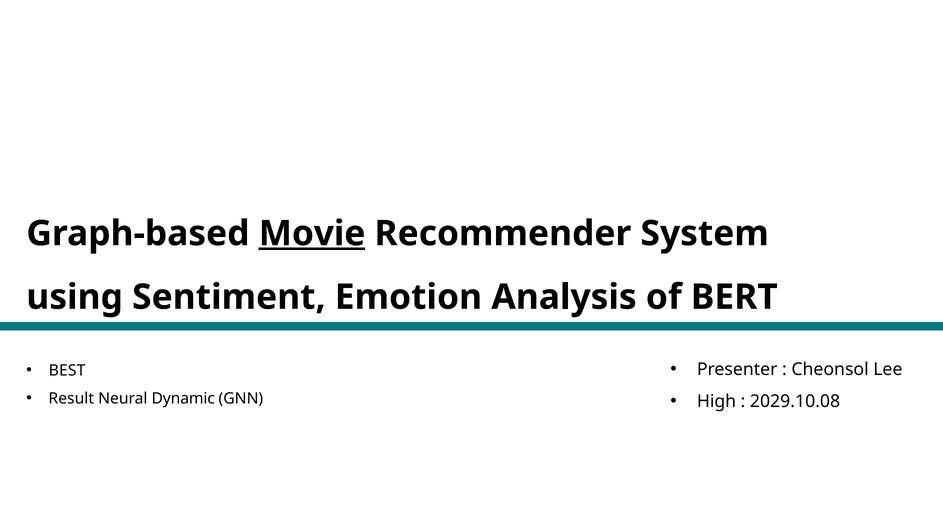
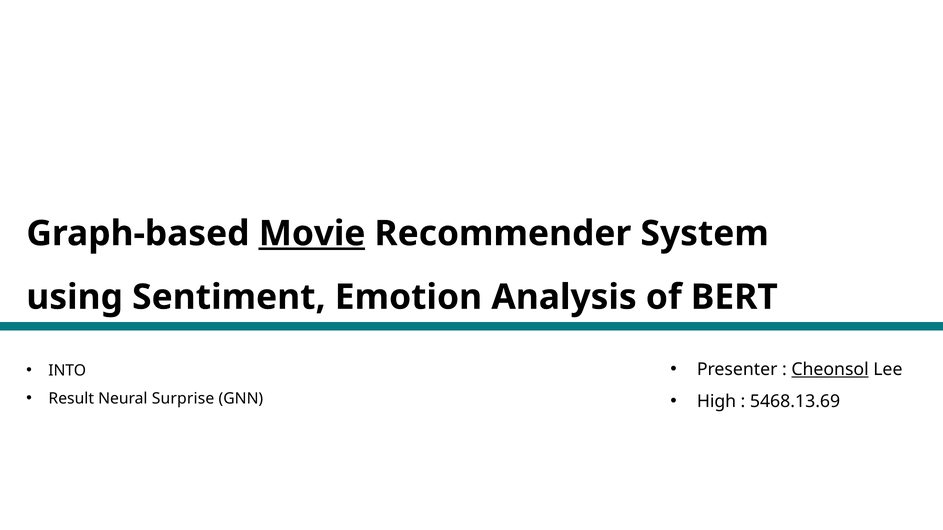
Cheonsol underline: none -> present
BEST: BEST -> INTO
Dynamic: Dynamic -> Surprise
2029.10.08: 2029.10.08 -> 5468.13.69
